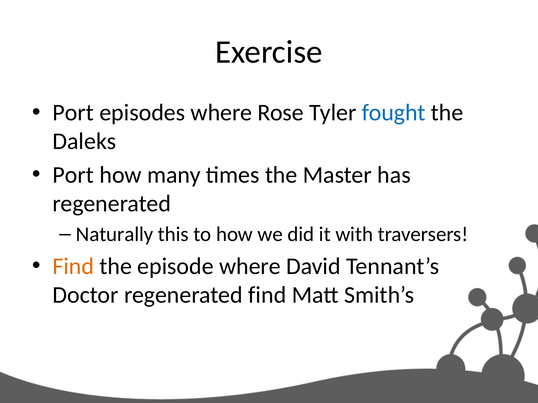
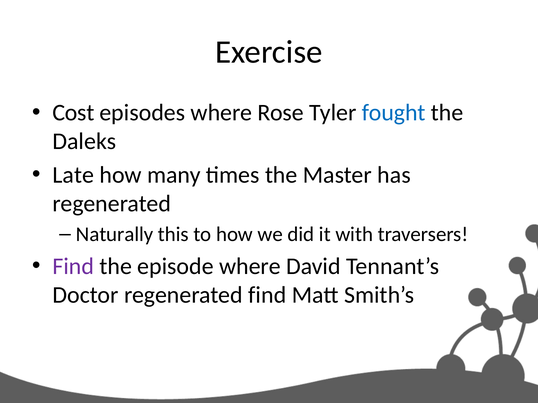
Port at (73, 113): Port -> Cost
Port at (73, 175): Port -> Late
Find at (73, 267) colour: orange -> purple
